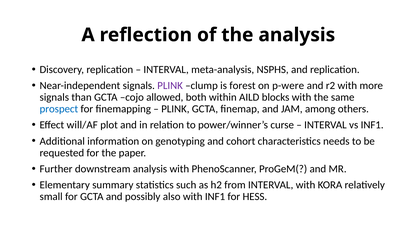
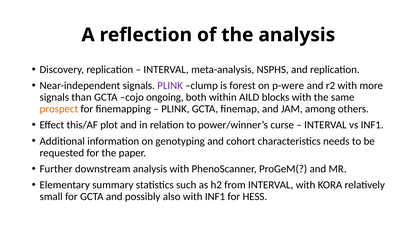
allowed: allowed -> ongoing
prospect colour: blue -> orange
will/AF: will/AF -> this/AF
